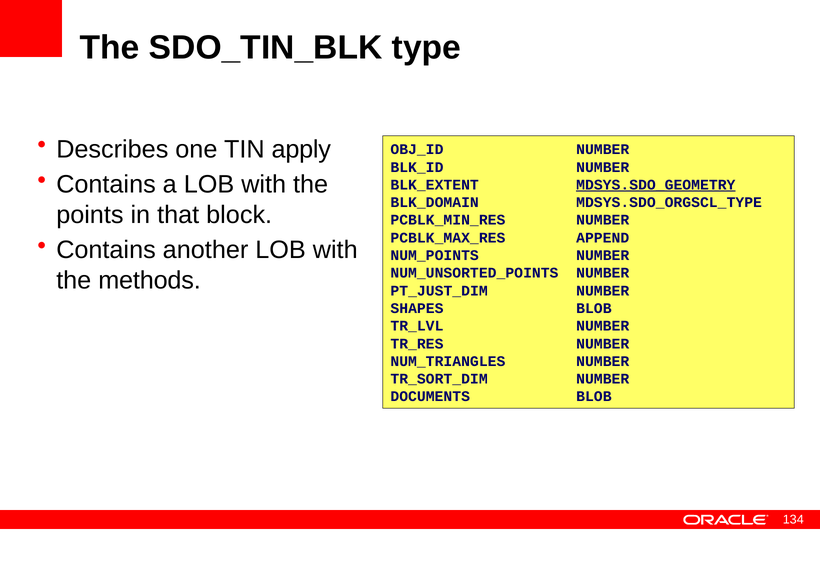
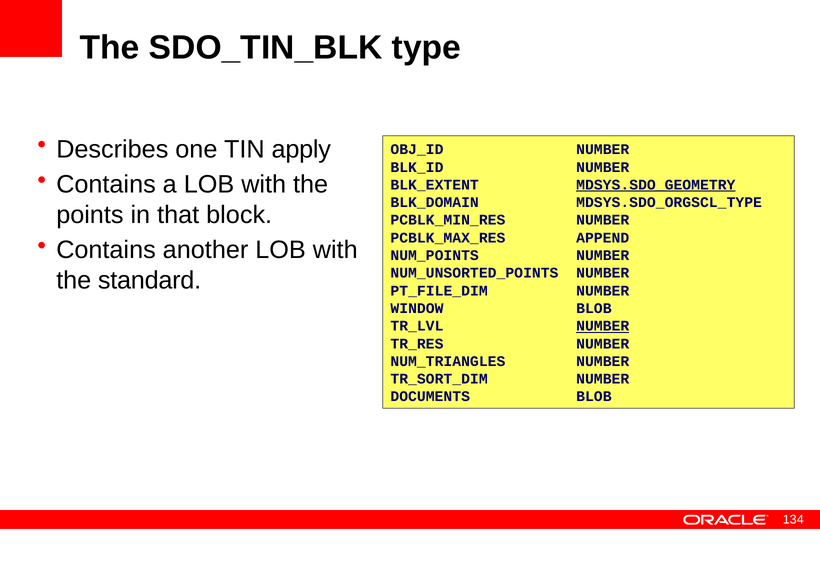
methods: methods -> standard
PT_JUST_DIM: PT_JUST_DIM -> PT_FILE_DIM
SHAPES: SHAPES -> WINDOW
NUMBER at (603, 326) underline: none -> present
